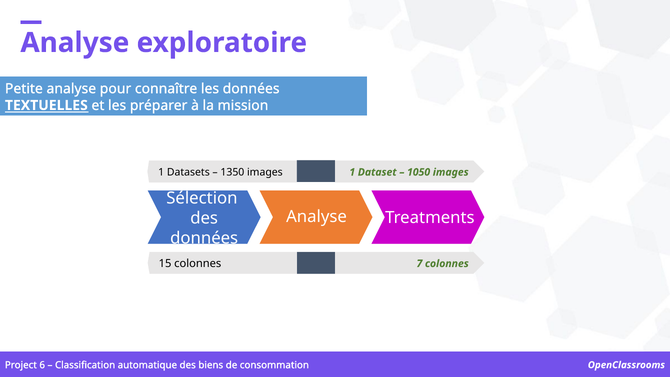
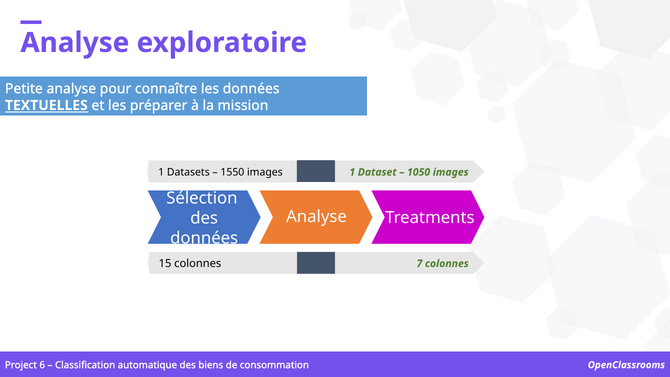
1350: 1350 -> 1550
